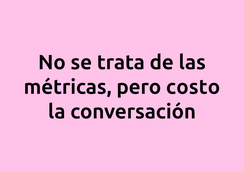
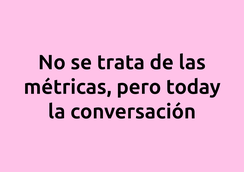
costo: costo -> today
